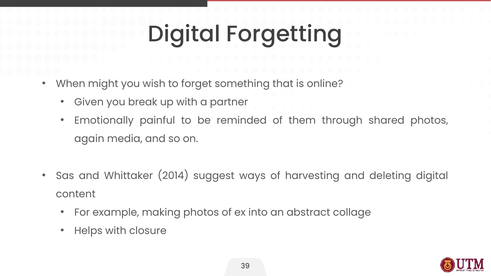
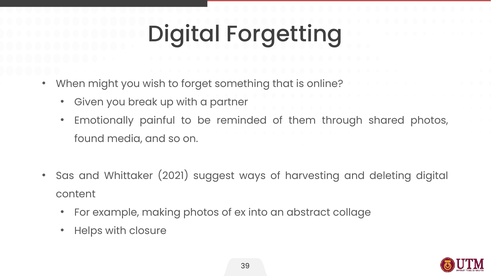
again: again -> found
2014: 2014 -> 2021
